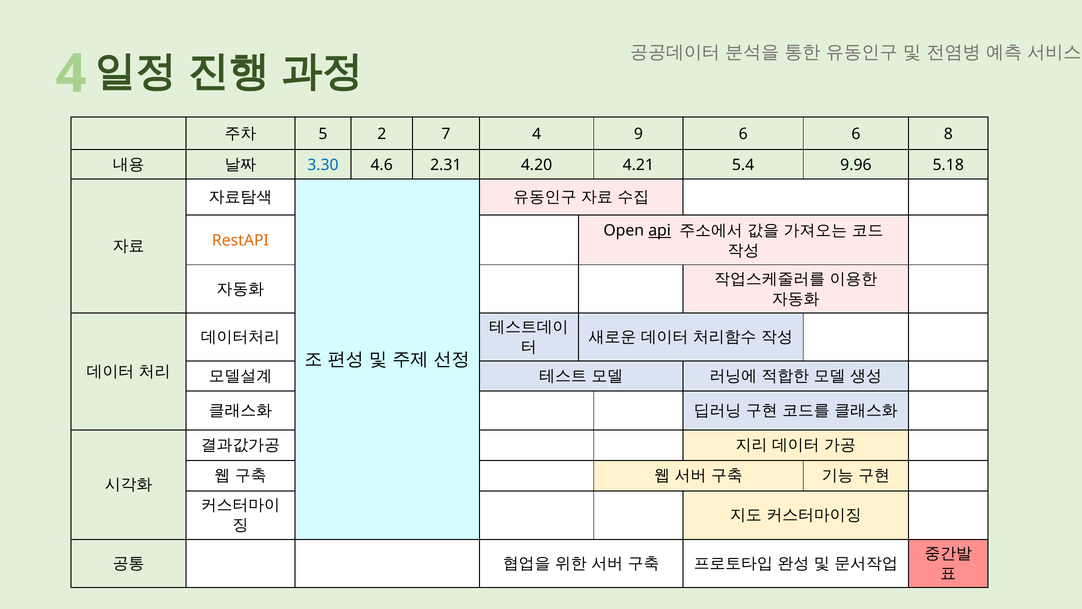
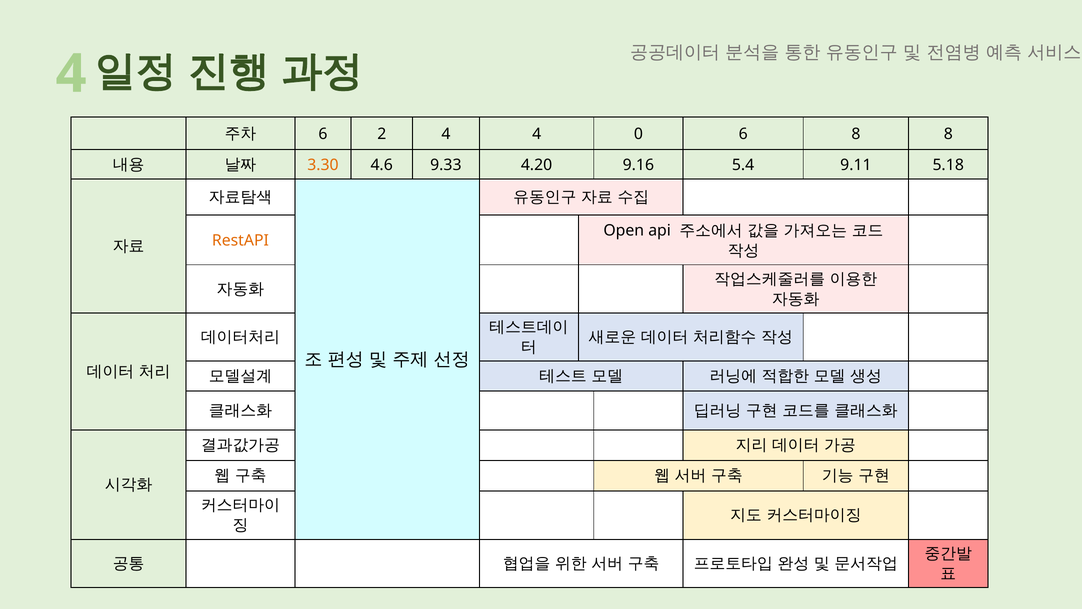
5 at (323, 134): 5 -> 6
2 7: 7 -> 4
9: 9 -> 0
6 6: 6 -> 8
3.30 colour: blue -> orange
2.31: 2.31 -> 9.33
4.21: 4.21 -> 9.16
9.96: 9.96 -> 9.11
api underline: present -> none
